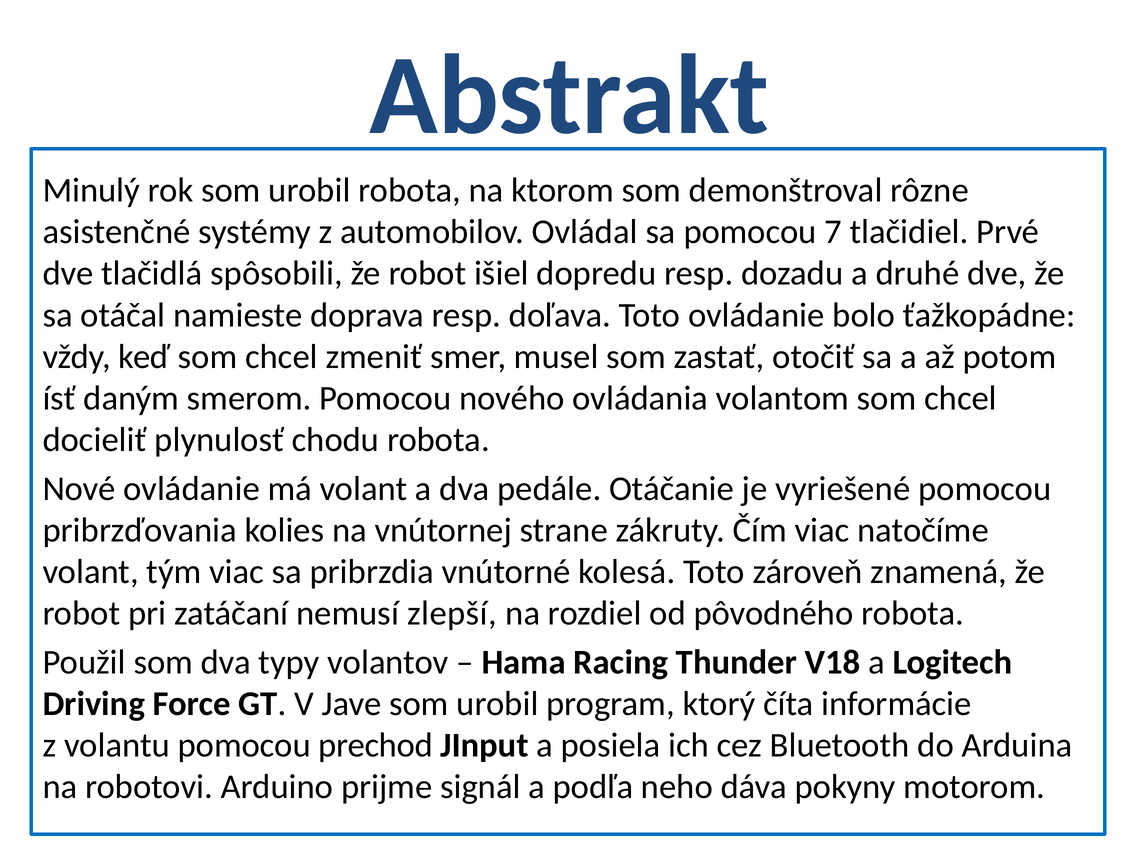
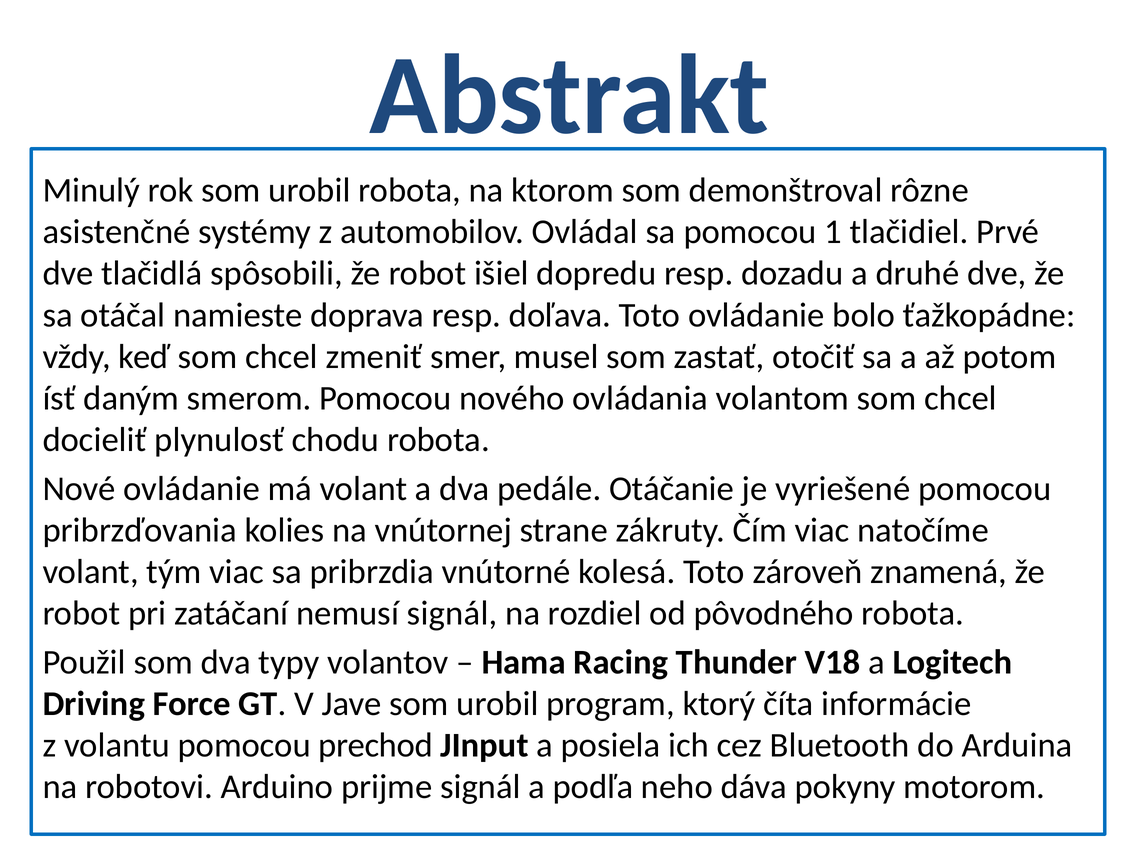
7: 7 -> 1
nemusí zlepší: zlepší -> signál
